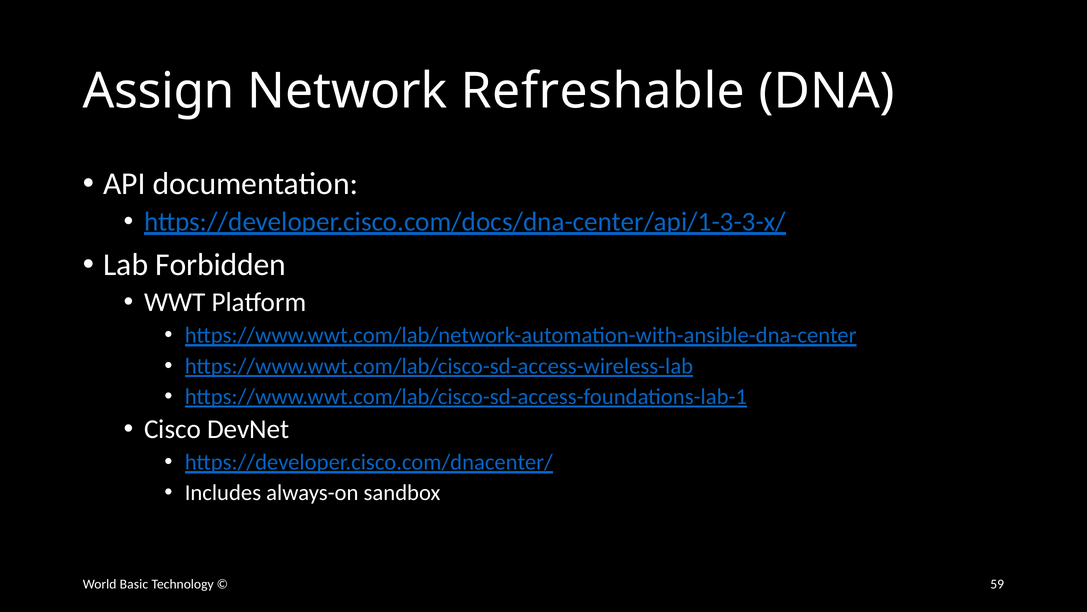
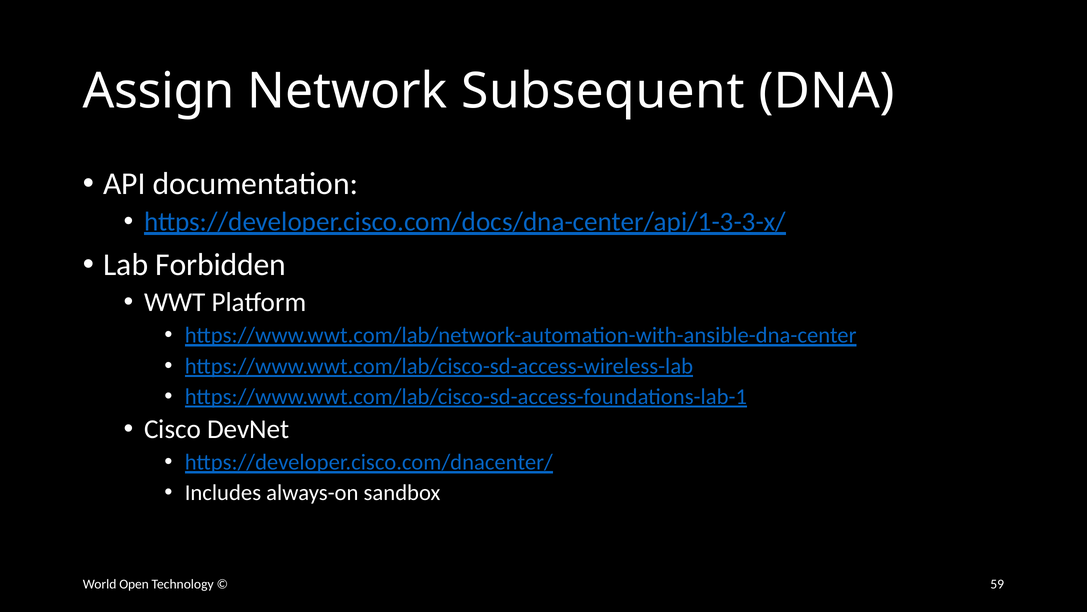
Refreshable: Refreshable -> Subsequent
Basic: Basic -> Open
